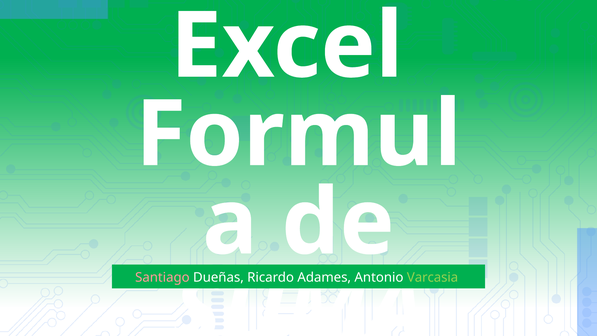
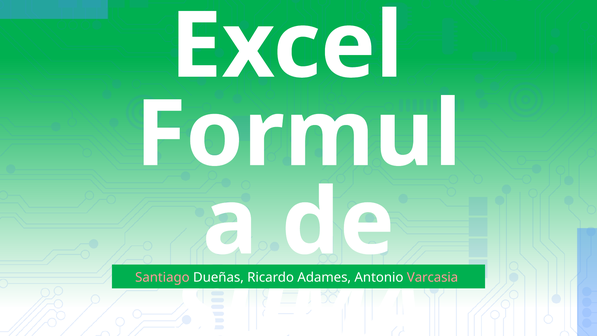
Varcasia colour: light green -> pink
